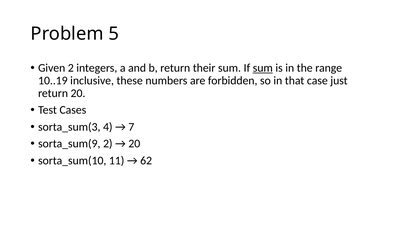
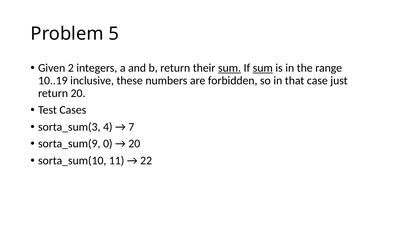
sum at (230, 68) underline: none -> present
sorta_sum(9 2: 2 -> 0
62: 62 -> 22
